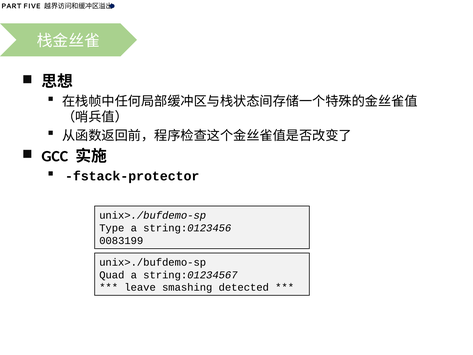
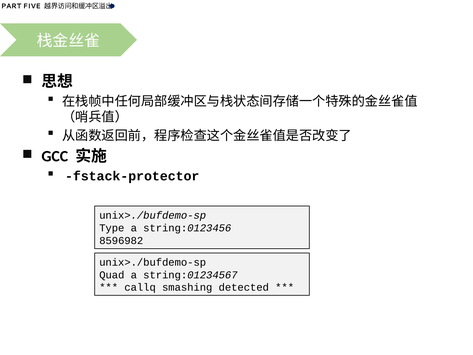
0083199: 0083199 -> 8596982
leave: leave -> callq
